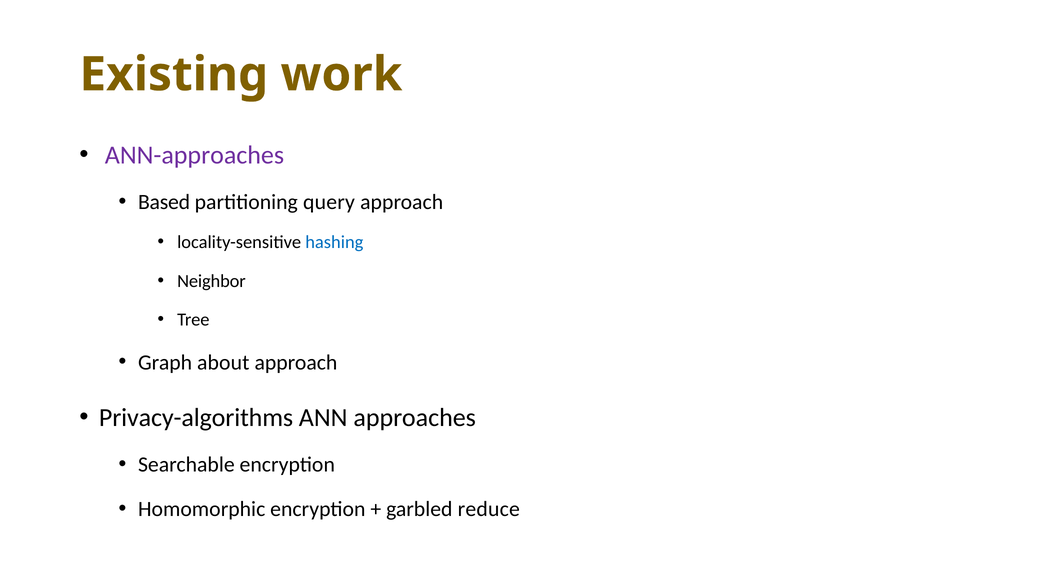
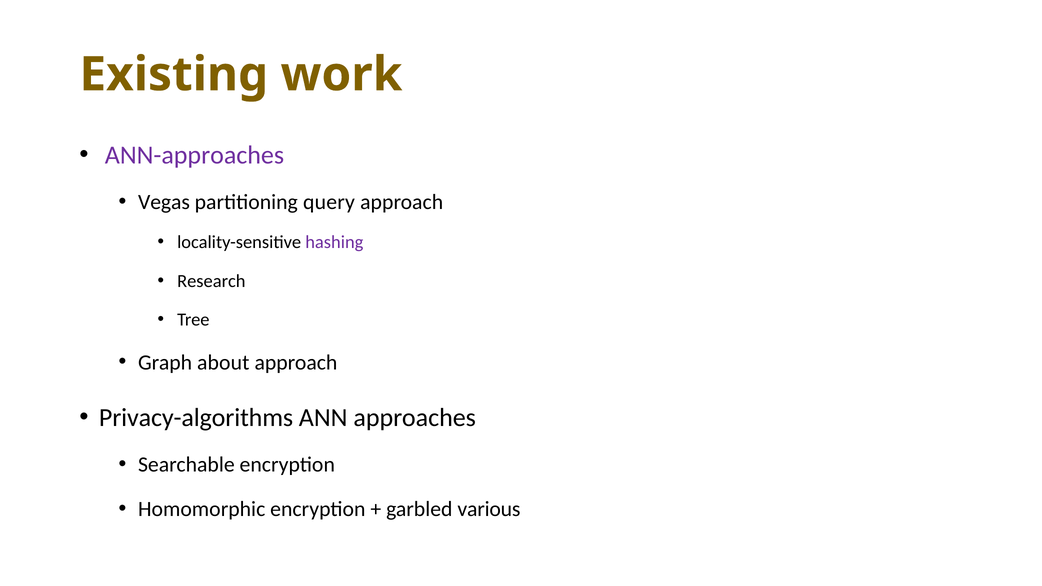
Based: Based -> Vegas
hashing colour: blue -> purple
Neighbor: Neighbor -> Research
reduce: reduce -> various
